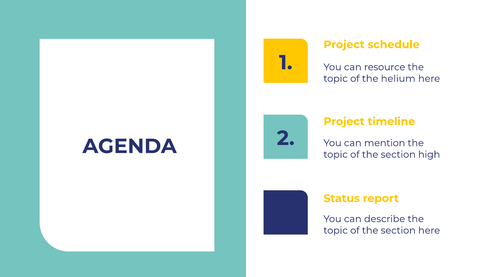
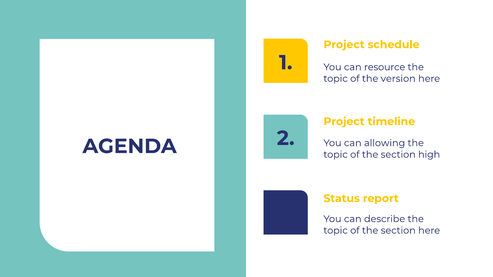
helium: helium -> version
mention: mention -> allowing
